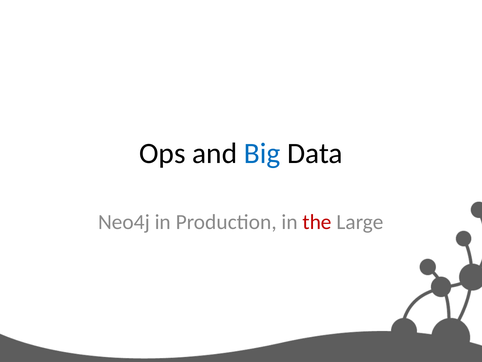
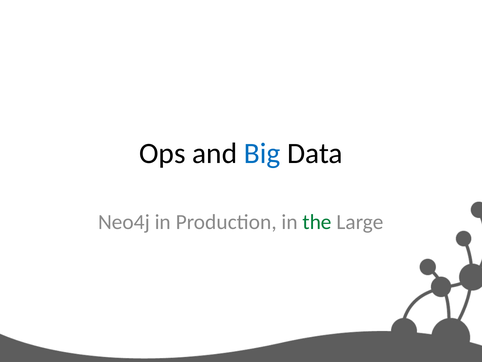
the colour: red -> green
